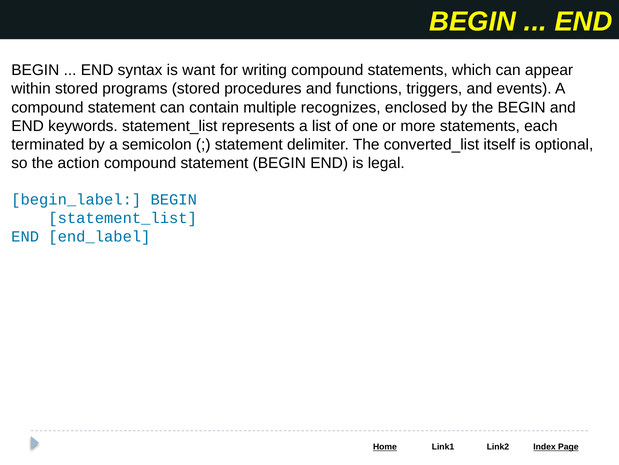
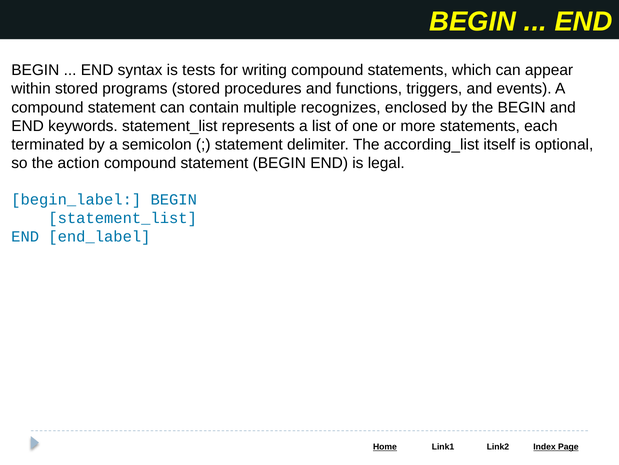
want: want -> tests
converted_list: converted_list -> according_list
